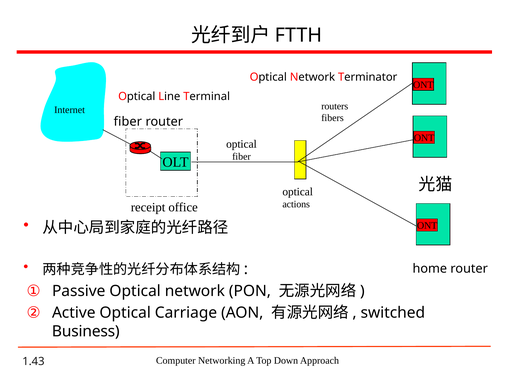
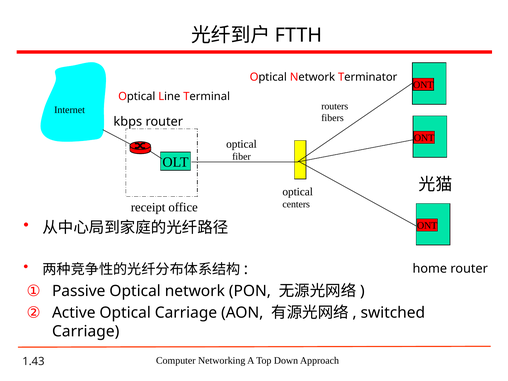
fiber at (128, 122): fiber -> kbps
actions: actions -> centers
Business at (86, 331): Business -> Carriage
